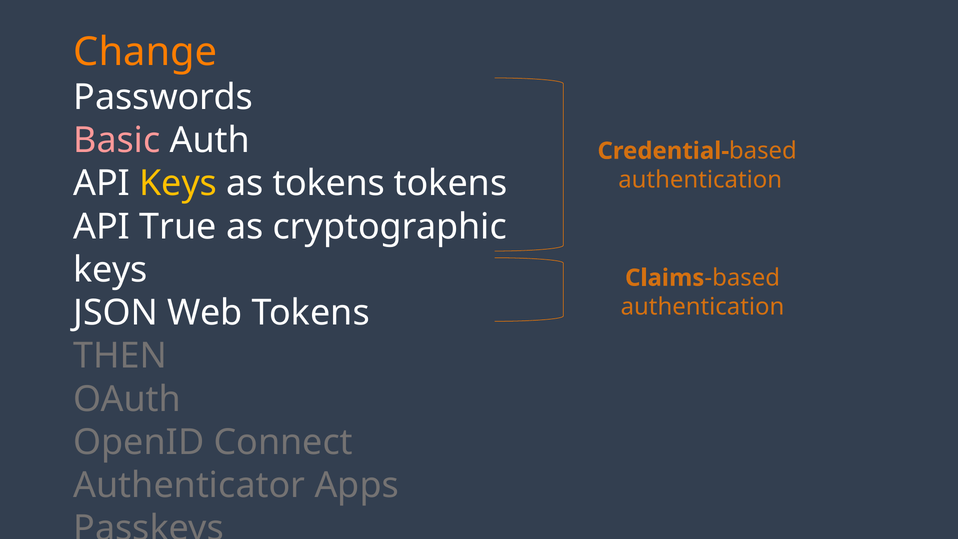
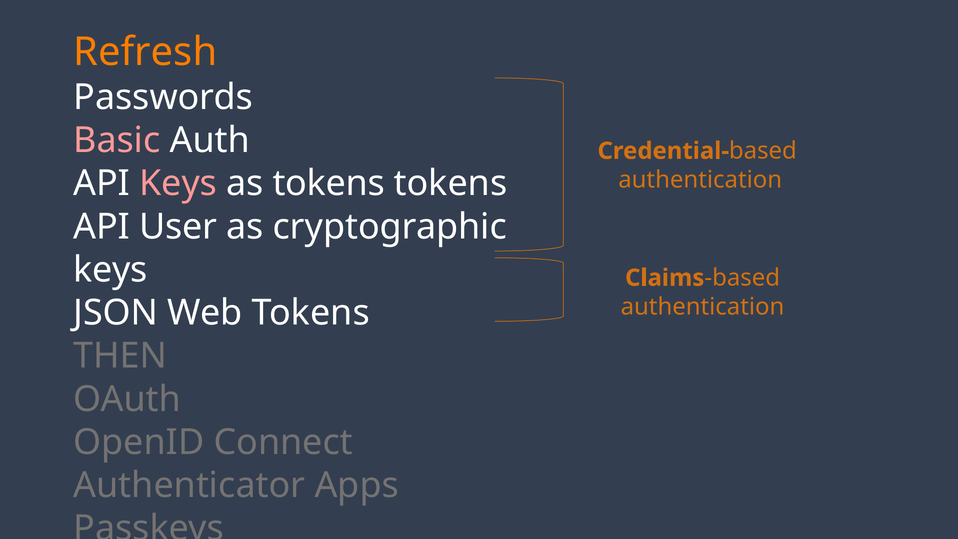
Change: Change -> Refresh
Keys at (178, 184) colour: yellow -> pink
True: True -> User
